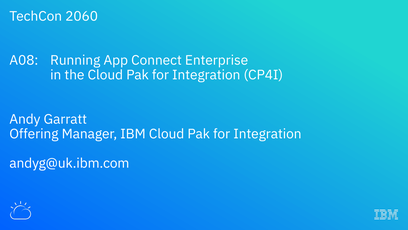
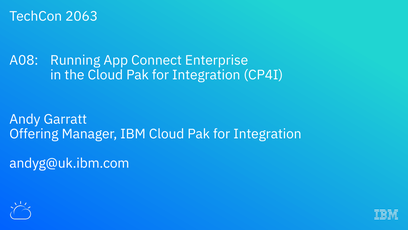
2060: 2060 -> 2063
